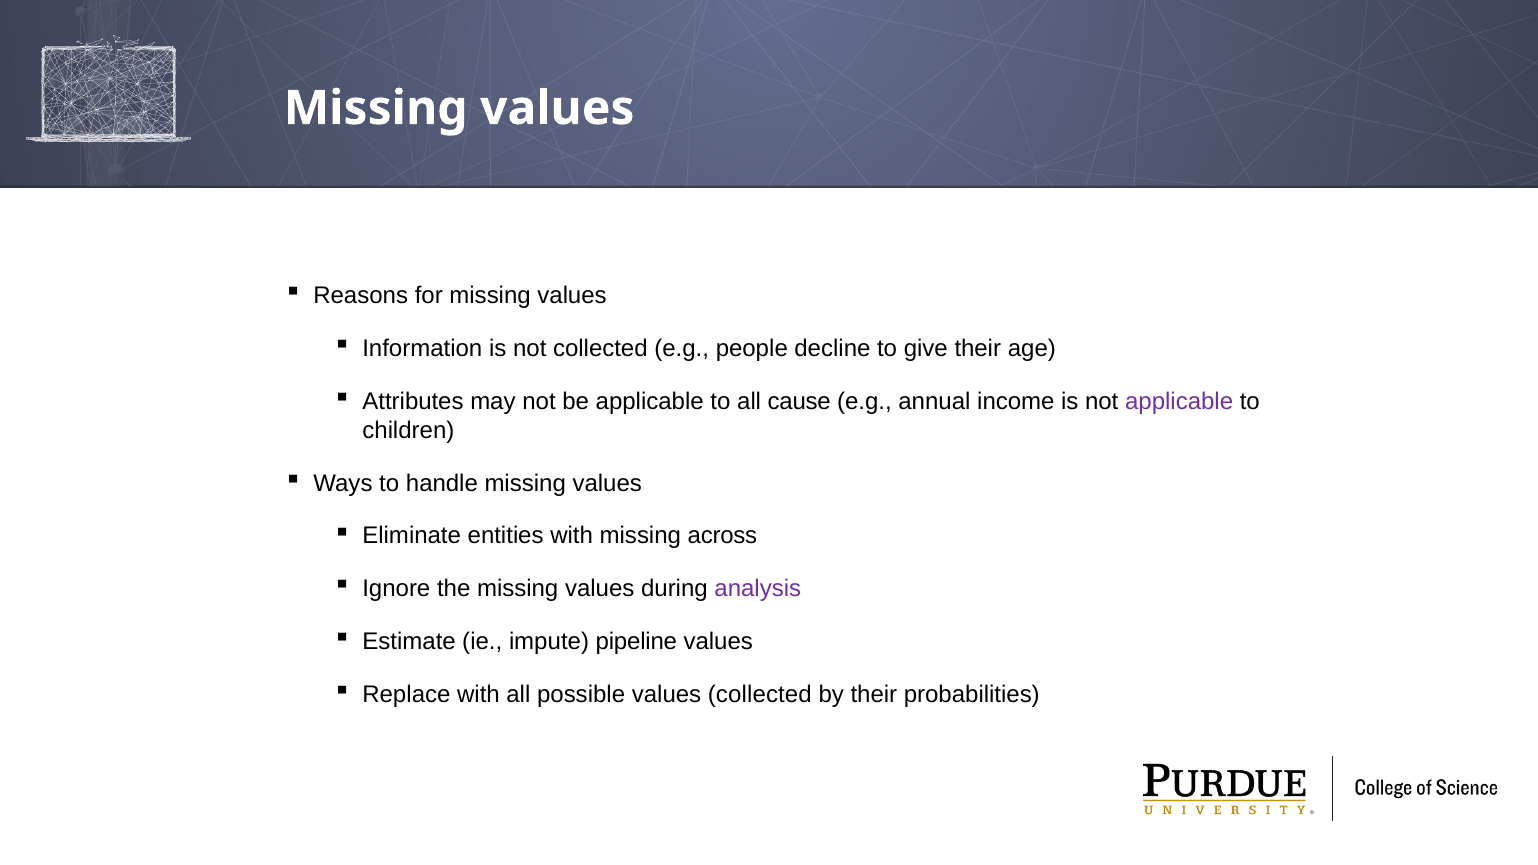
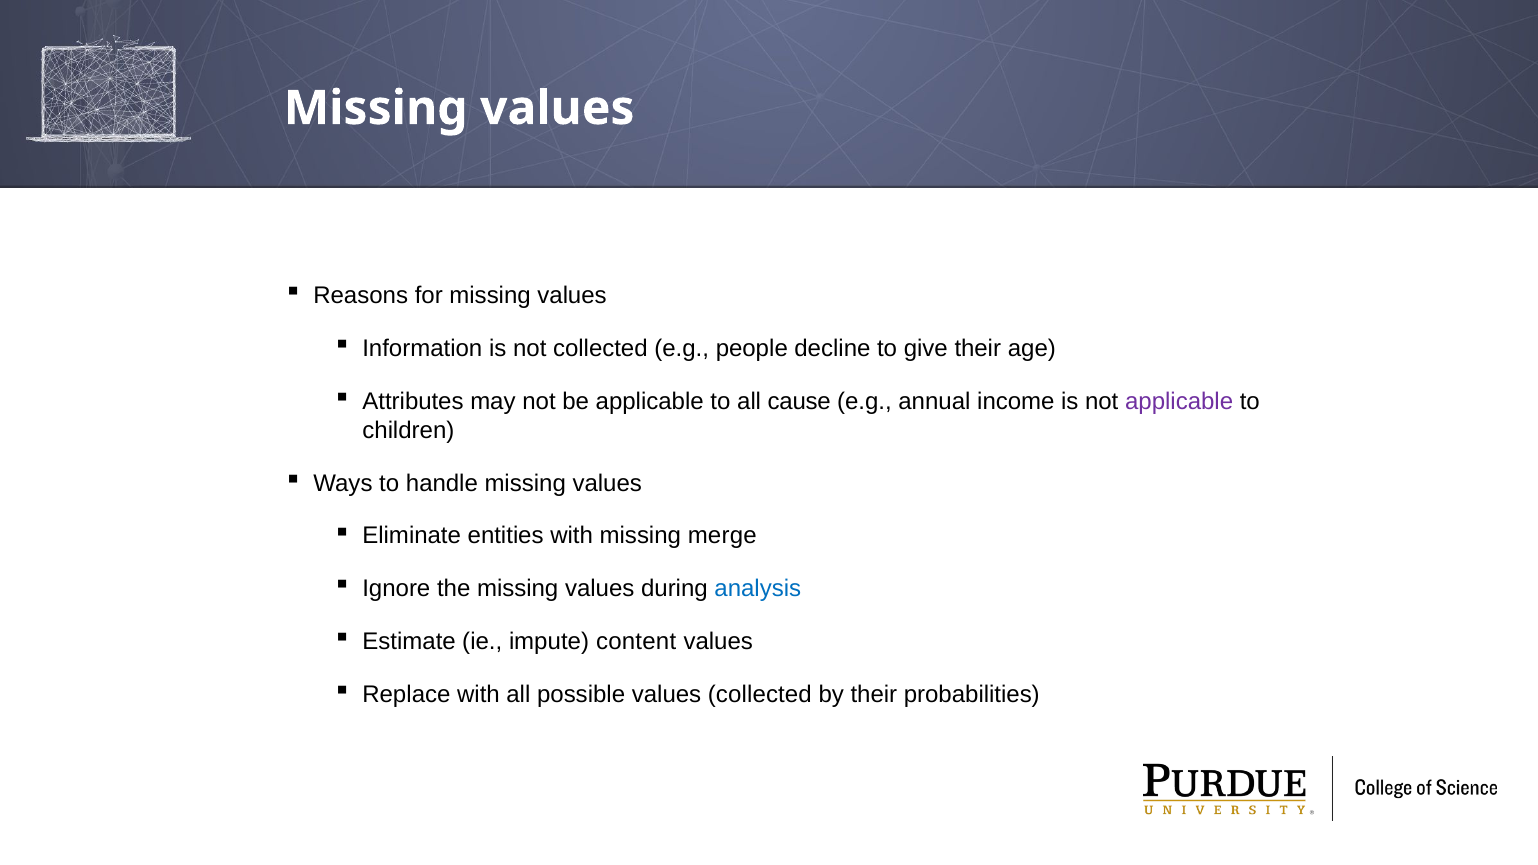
across: across -> merge
analysis colour: purple -> blue
pipeline: pipeline -> content
